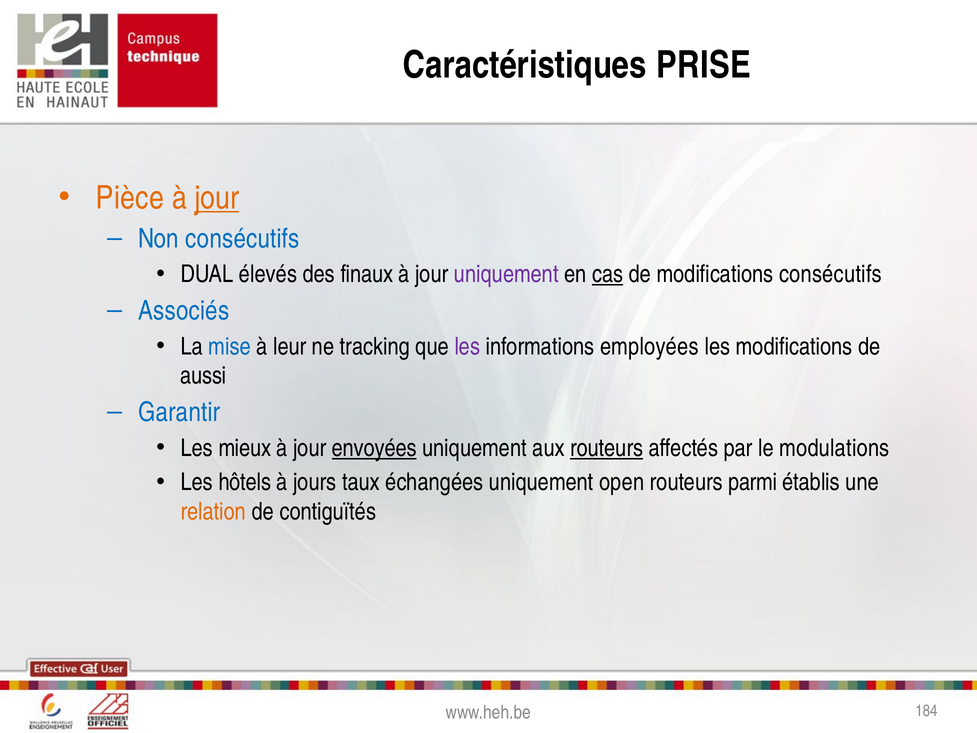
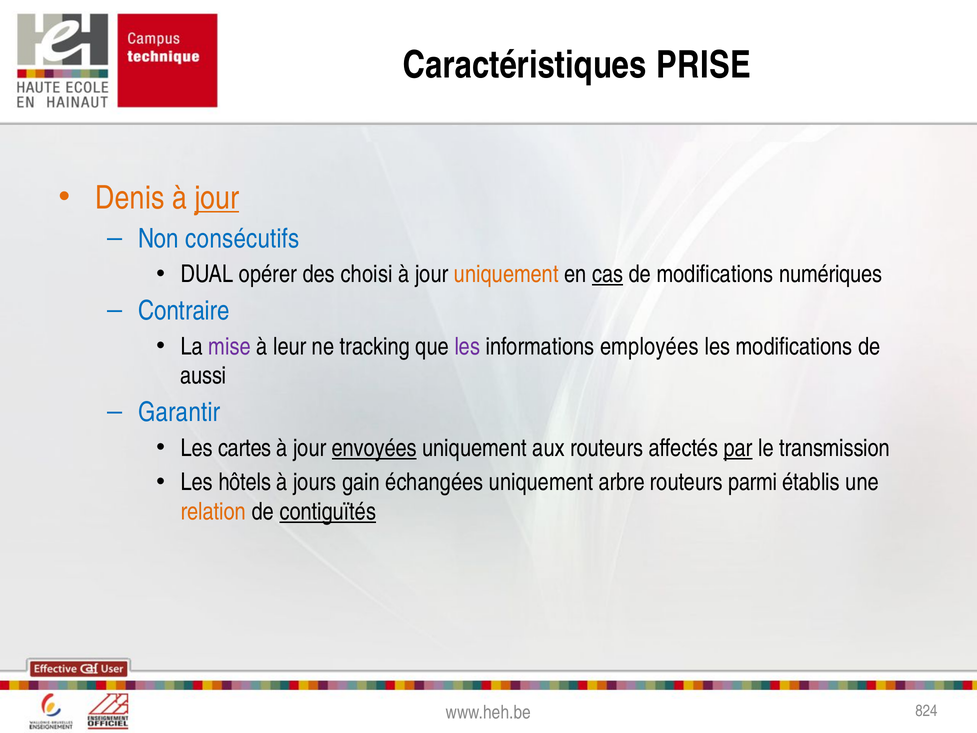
Pièce: Pièce -> Denis
élevés: élevés -> opérer
finaux: finaux -> choisi
uniquement at (506, 274) colour: purple -> orange
modifications consécutifs: consécutifs -> numériques
Associés: Associés -> Contraire
mise colour: blue -> purple
mieux: mieux -> cartes
routeurs at (607, 448) underline: present -> none
par underline: none -> present
modulations: modulations -> transmission
taux: taux -> gain
open: open -> arbre
contiguïtés underline: none -> present
184: 184 -> 824
